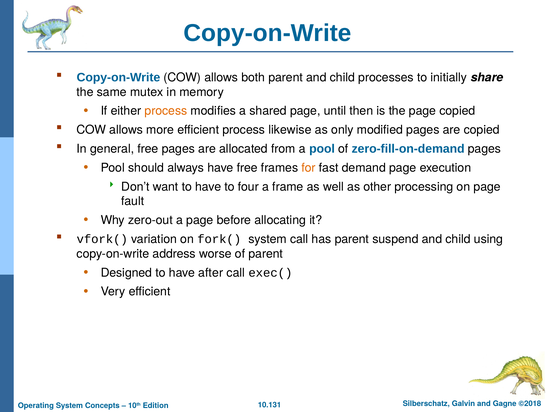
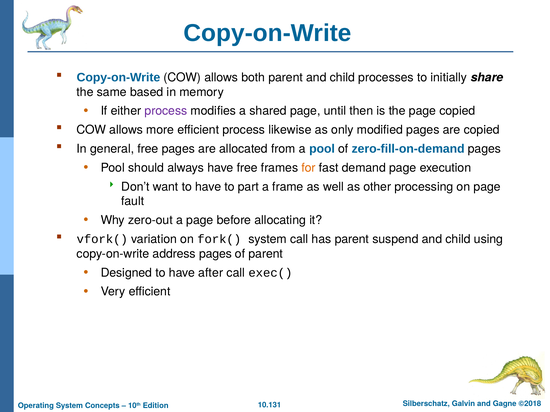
mutex: mutex -> based
process at (166, 111) colour: orange -> purple
four: four -> part
address worse: worse -> pages
